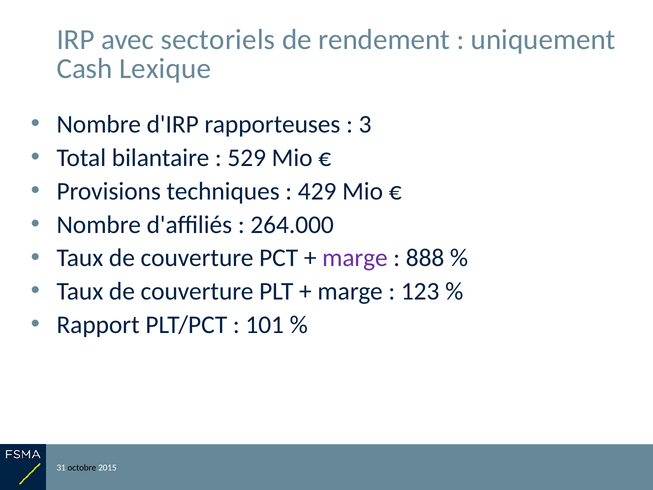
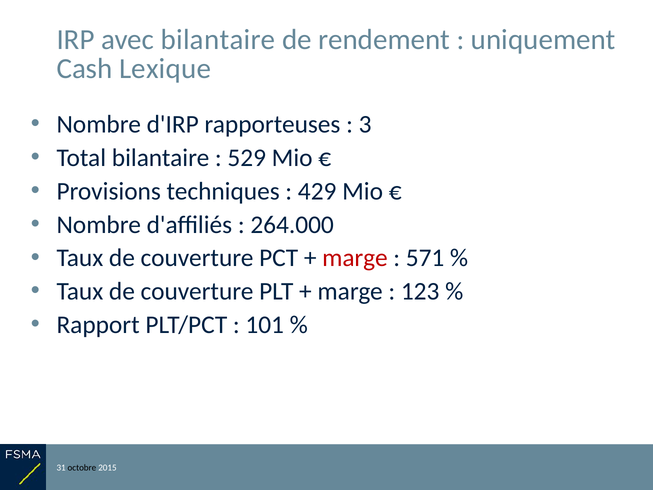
avec sectoriels: sectoriels -> bilantaire
marge at (355, 258) colour: purple -> red
888: 888 -> 571
